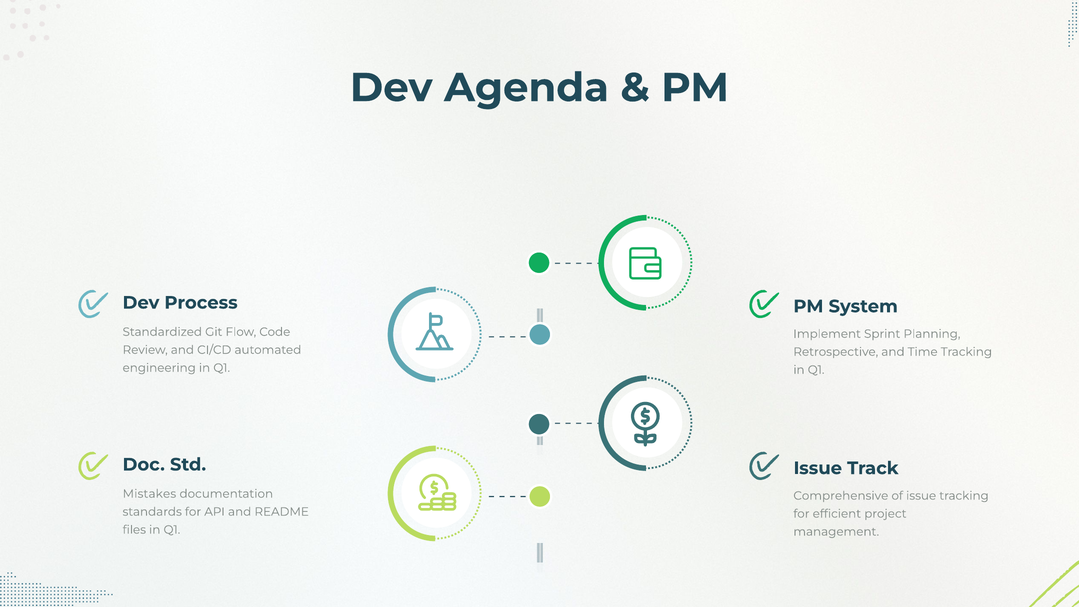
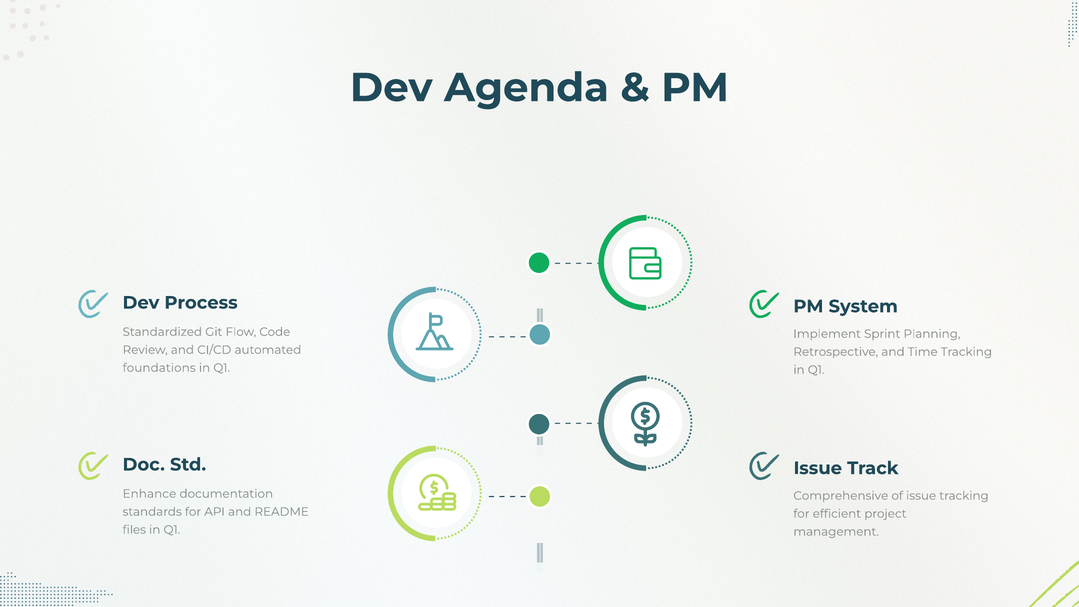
engineering: engineering -> foundations
Mistakes: Mistakes -> Enhance
